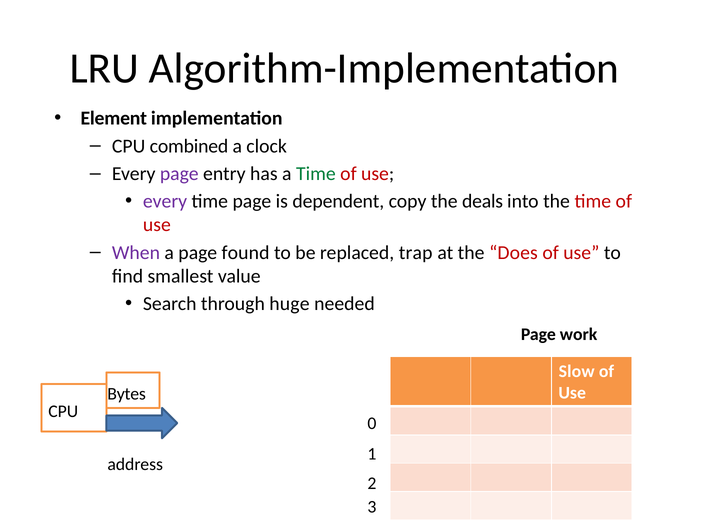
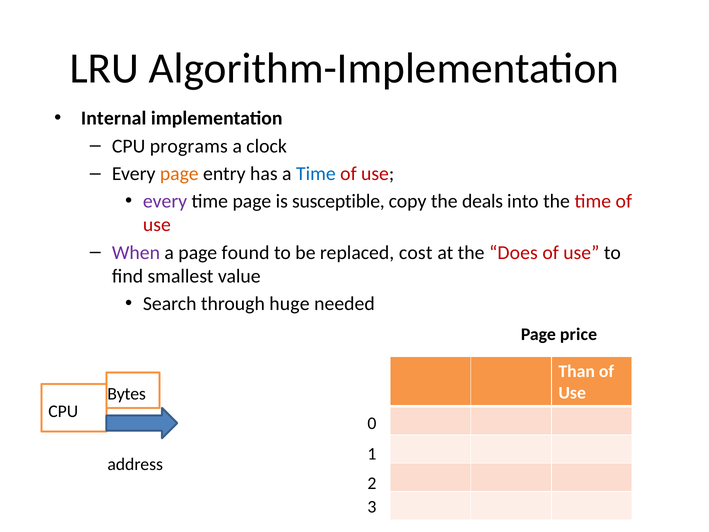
Element: Element -> Internal
combined: combined -> programs
page at (179, 174) colour: purple -> orange
Time at (316, 174) colour: green -> blue
dependent: dependent -> susceptible
trap: trap -> cost
work: work -> price
Slow: Slow -> Than
